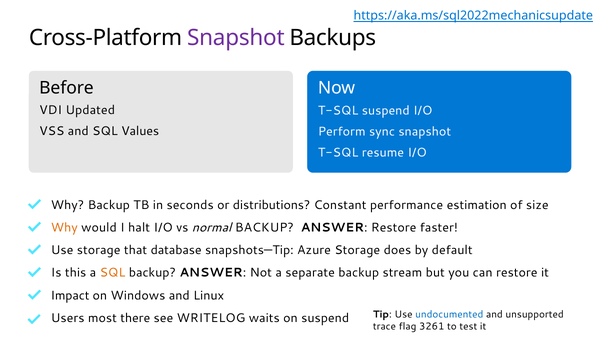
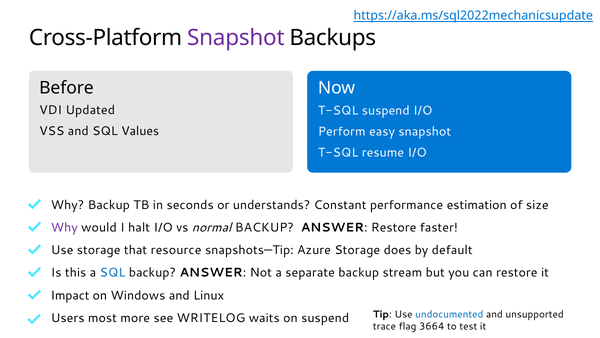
sync: sync -> easy
distributions: distributions -> understands
Why at (64, 227) colour: orange -> purple
database: database -> resource
SQL at (112, 272) colour: orange -> blue
there: there -> more
3261: 3261 -> 3664
